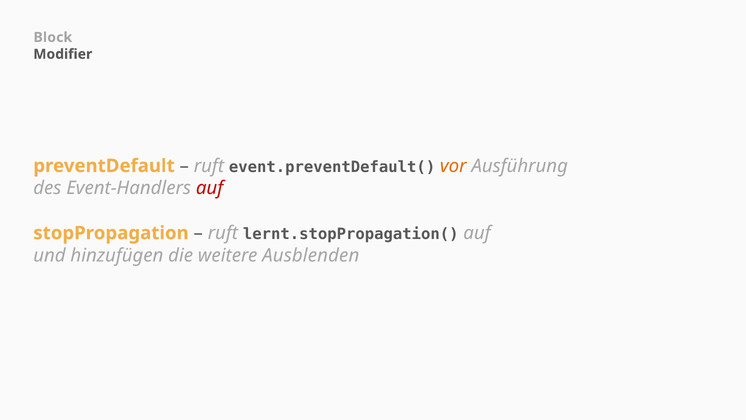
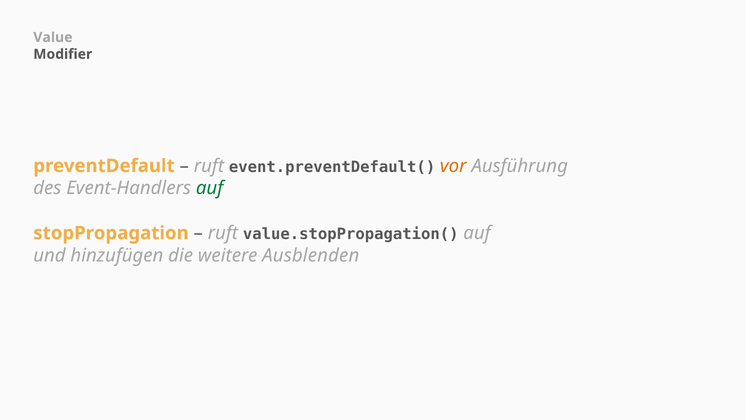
Block: Block -> Value
auf at (210, 188) colour: red -> green
lernt.stopPropagation(: lernt.stopPropagation( -> value.stopPropagation(
